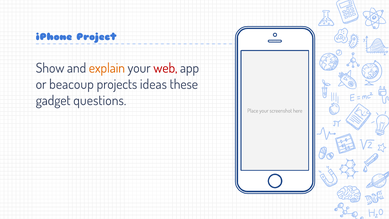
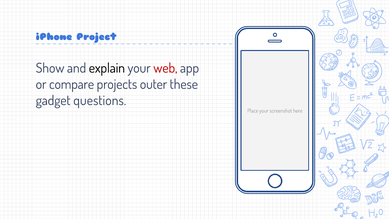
explain colour: orange -> black
beacoup: beacoup -> compare
ideas: ideas -> outer
